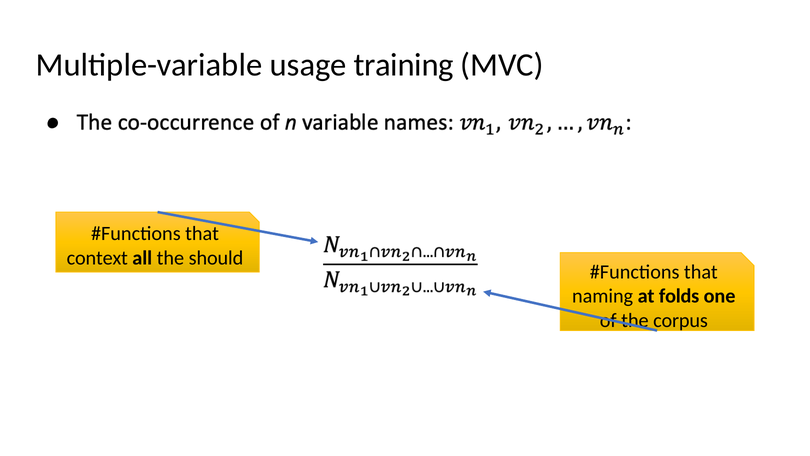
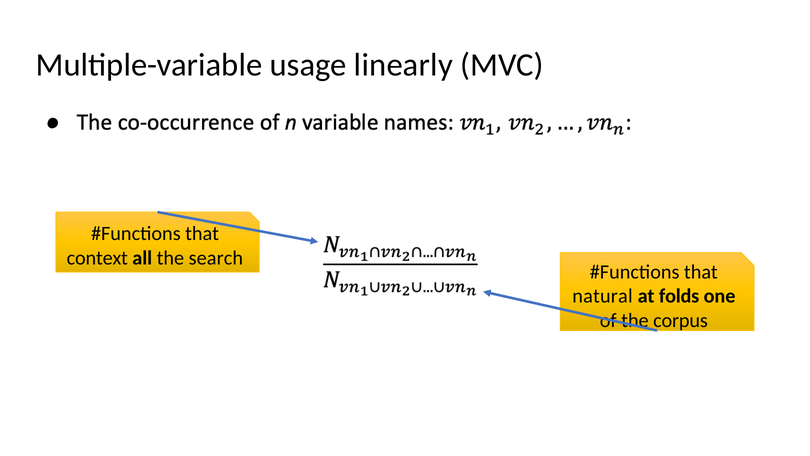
training: training -> linearly
should: should -> search
naming: naming -> natural
